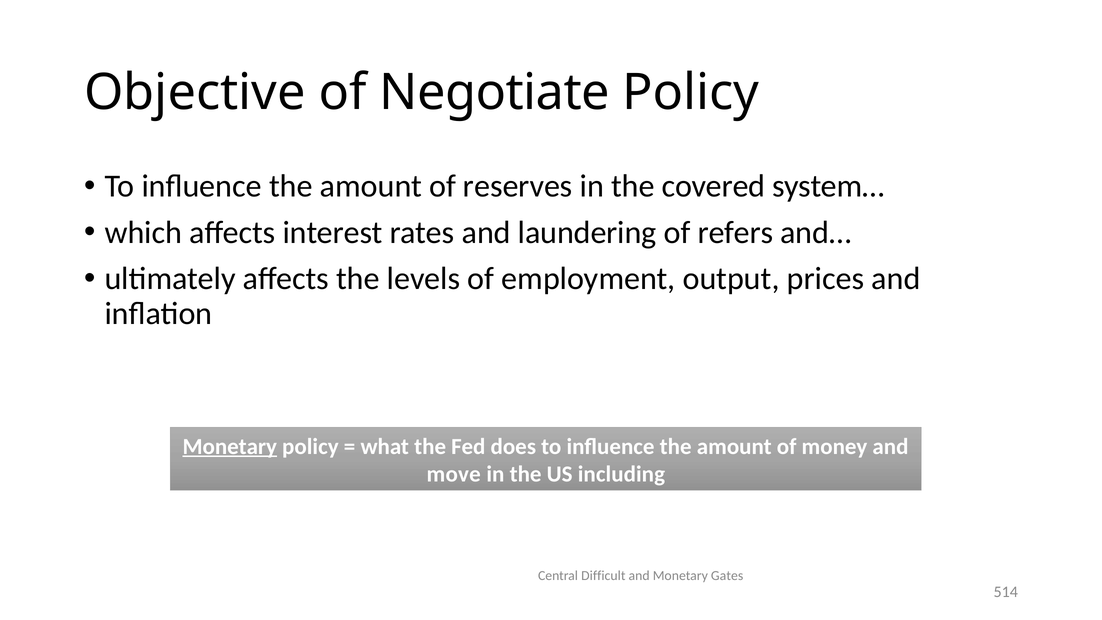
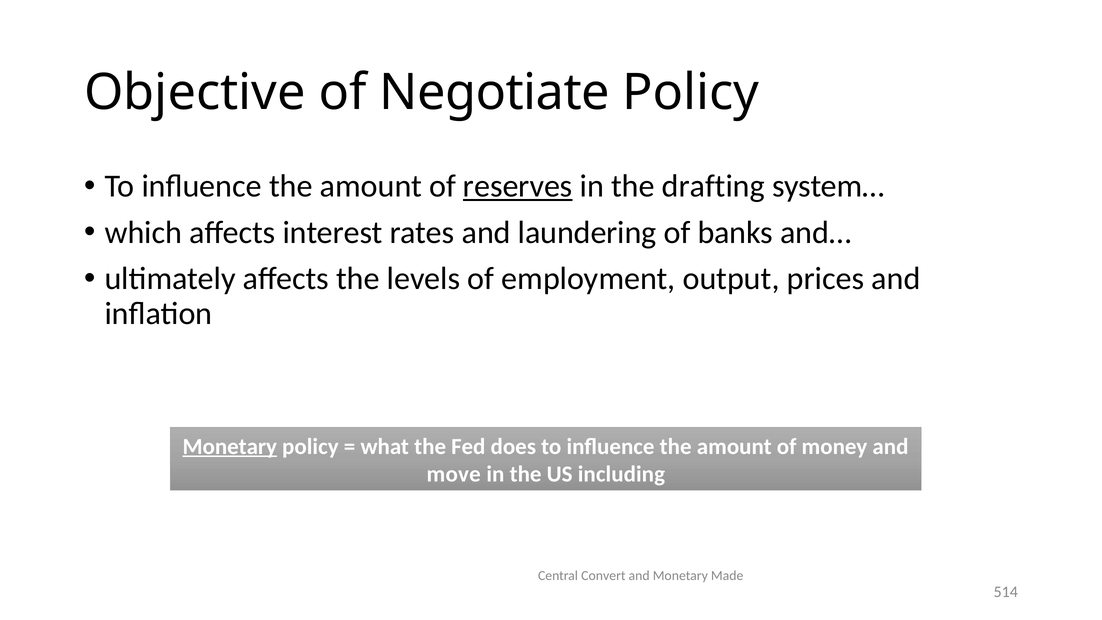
reserves underline: none -> present
covered: covered -> drafting
refers: refers -> banks
Difficult: Difficult -> Convert
Gates: Gates -> Made
